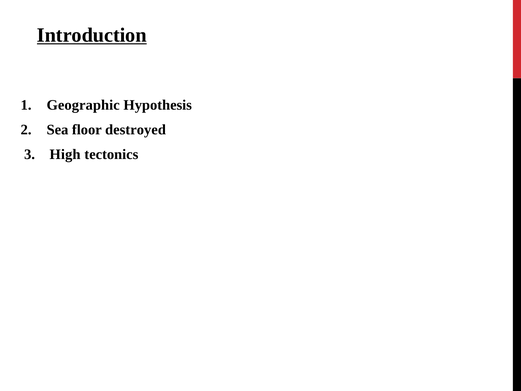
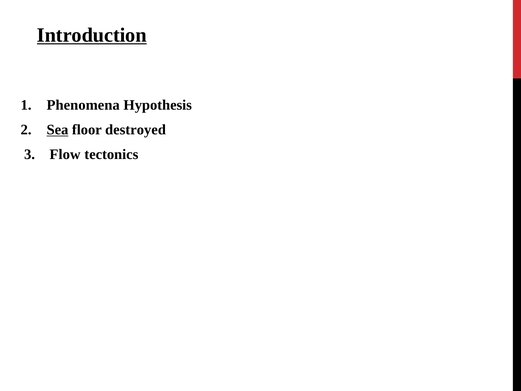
Geographic: Geographic -> Phenomena
Sea underline: none -> present
High: High -> Flow
